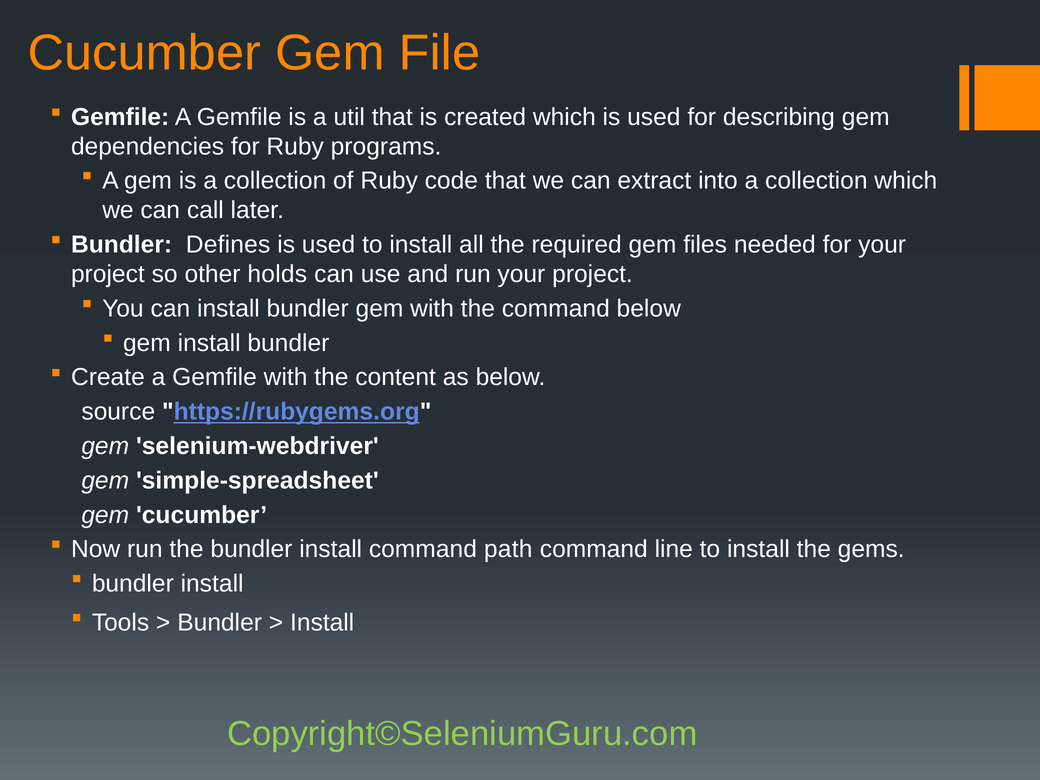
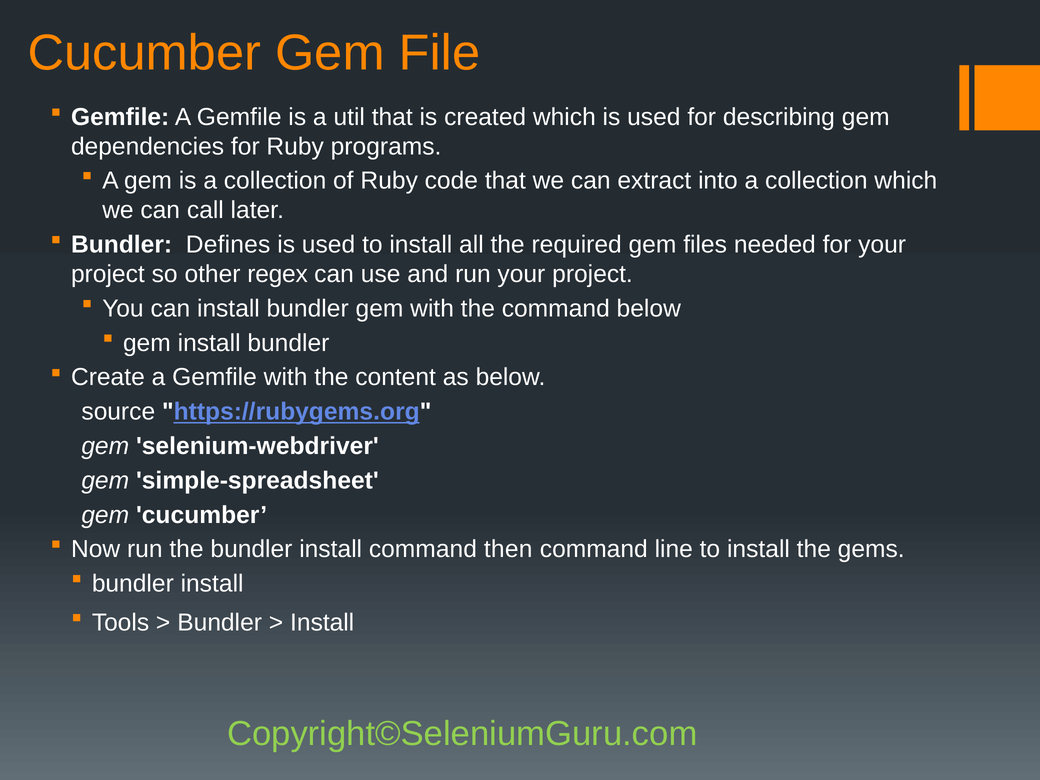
holds: holds -> regex
path: path -> then
